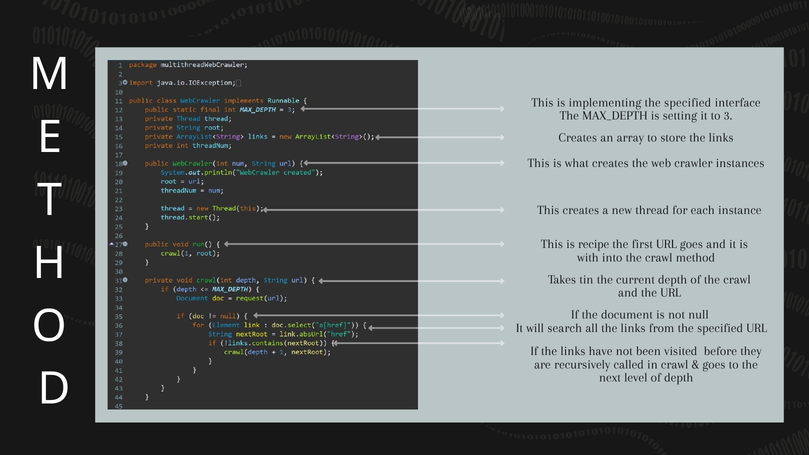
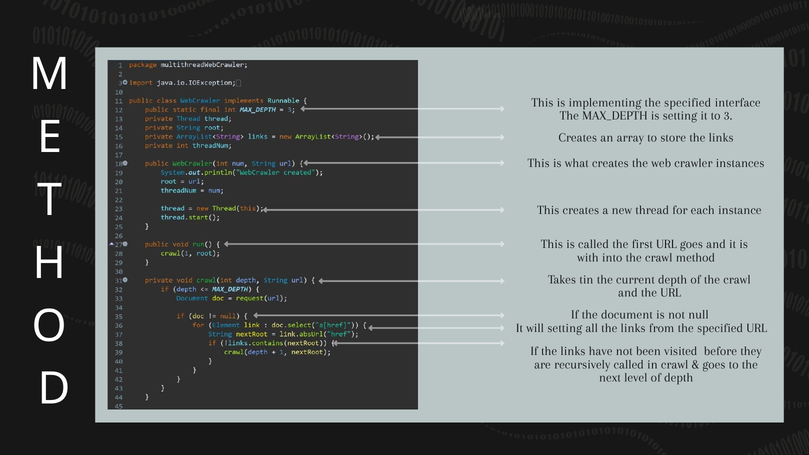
is recipe: recipe -> called
will search: search -> setting
